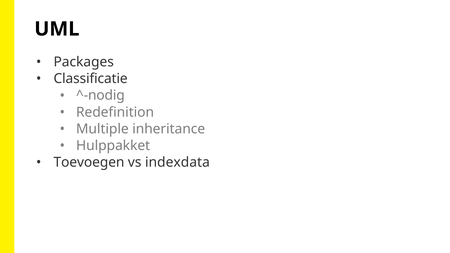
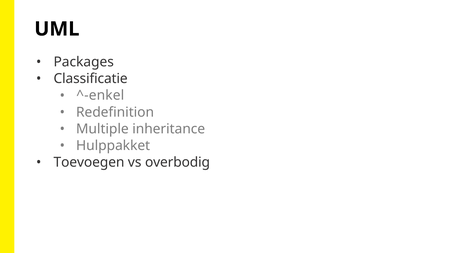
^-nodig: ^-nodig -> ^-enkel
indexdata: indexdata -> overbodig
